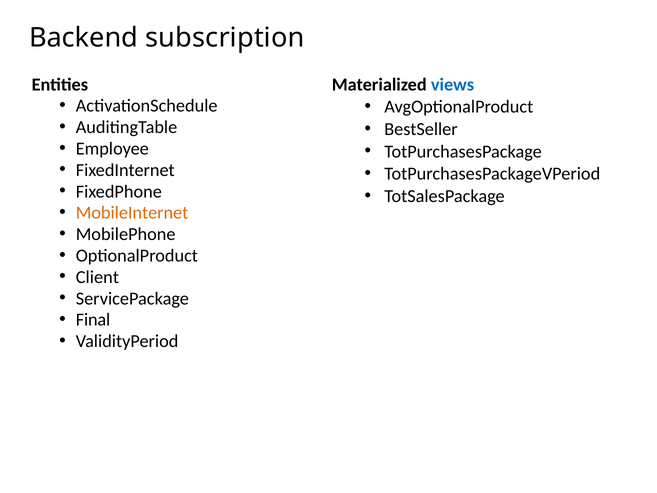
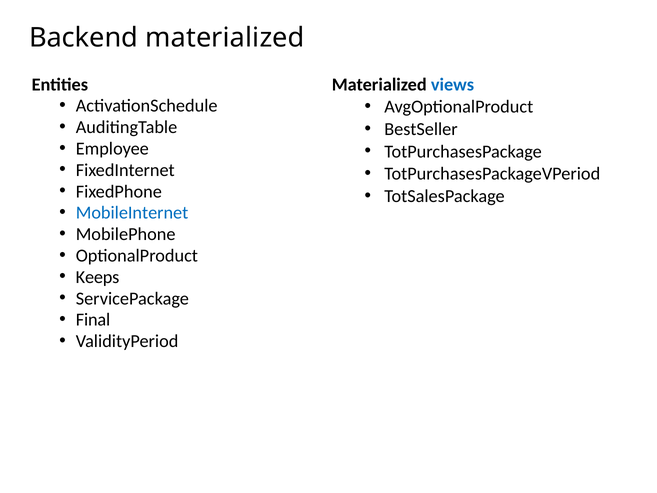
Backend subscription: subscription -> materialized
MobileInternet colour: orange -> blue
Client: Client -> Keeps
